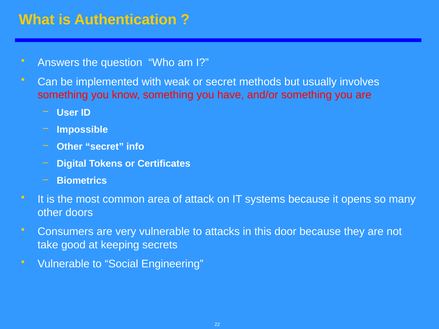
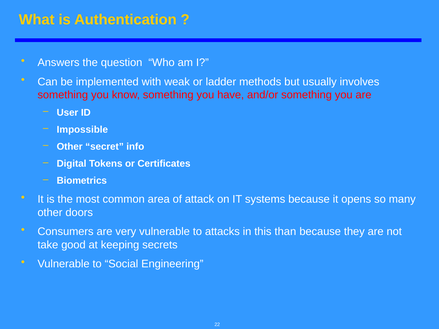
or secret: secret -> ladder
door: door -> than
